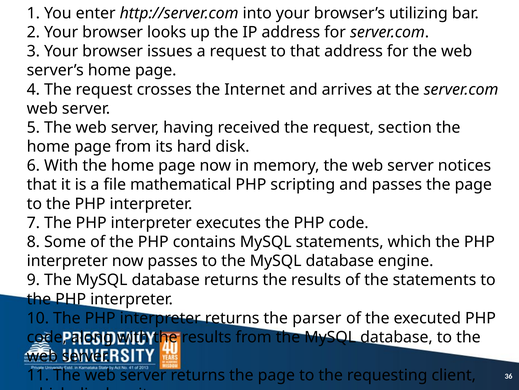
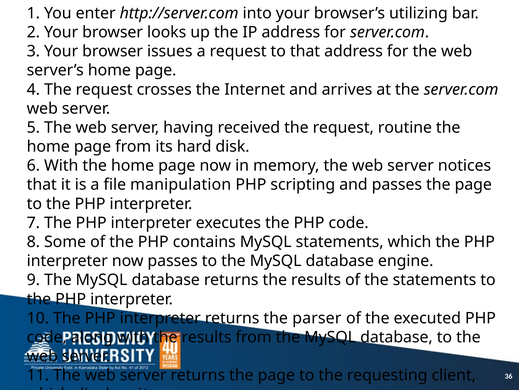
section: section -> routine
mathematical: mathematical -> manipulation
